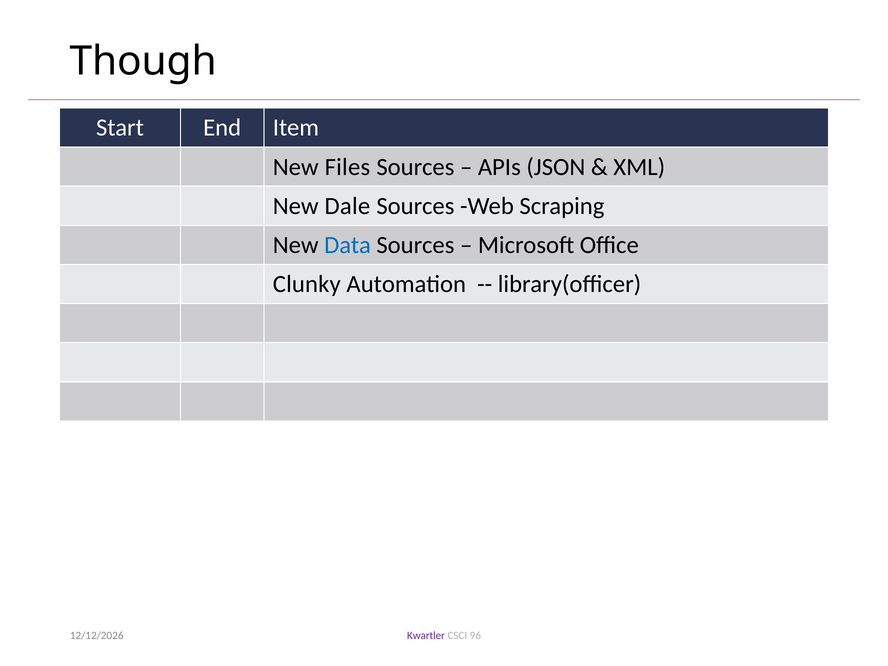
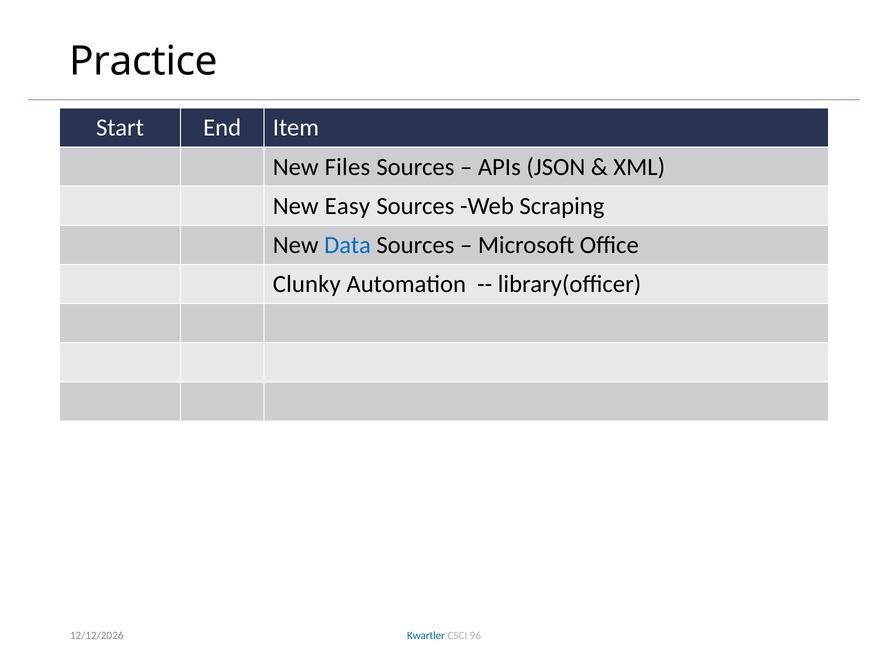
Though: Though -> Practice
Dale: Dale -> Easy
Kwartler colour: purple -> blue
